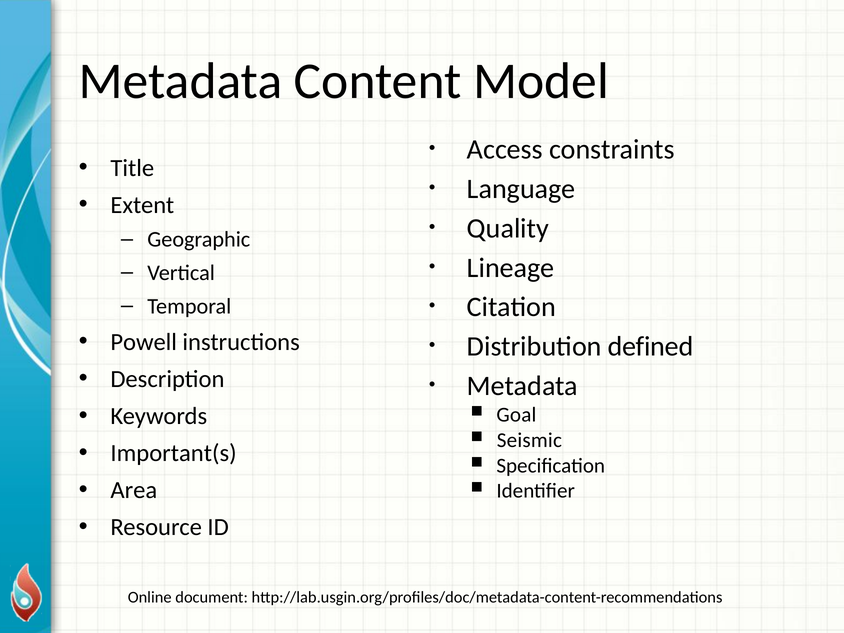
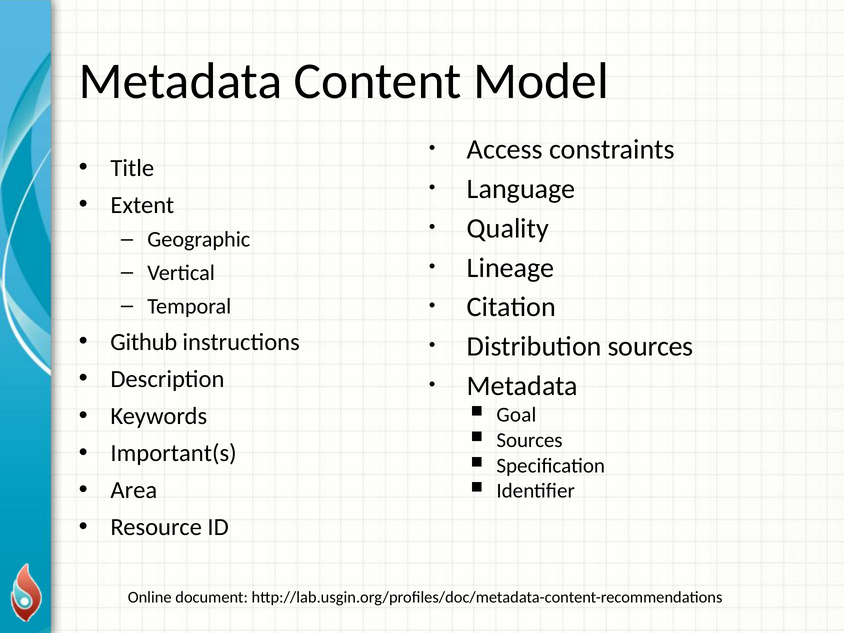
Powell: Powell -> Github
Distribution defined: defined -> sources
Seismic at (529, 440): Seismic -> Sources
